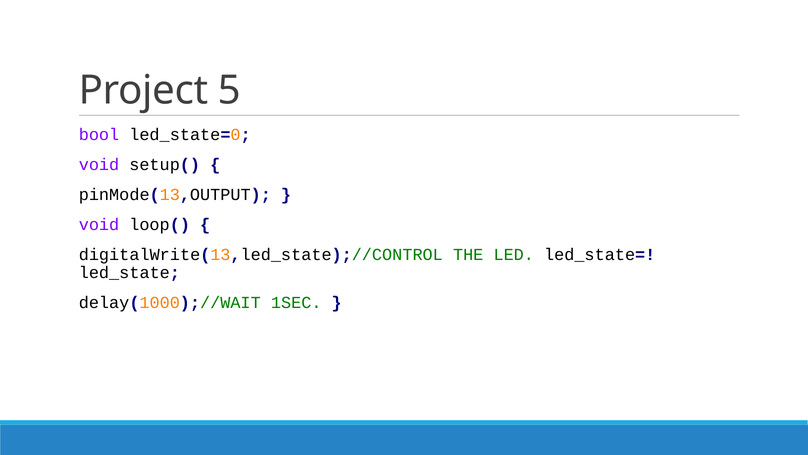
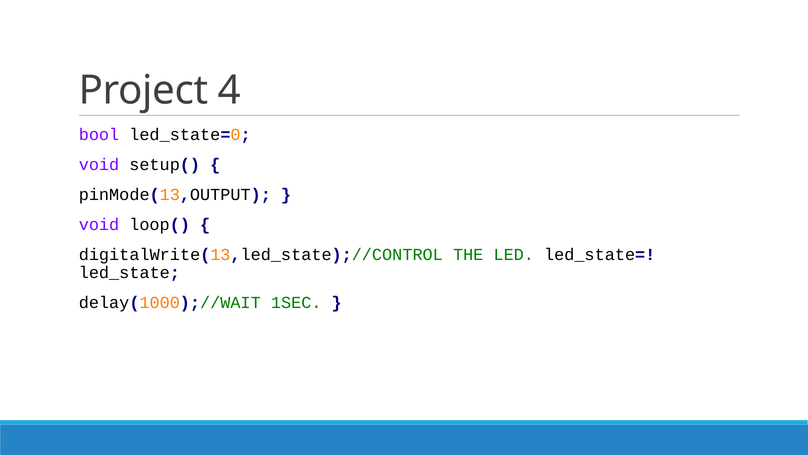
5: 5 -> 4
